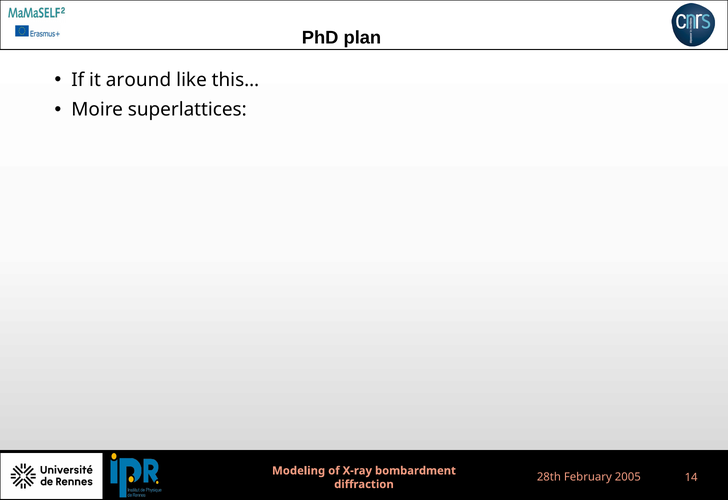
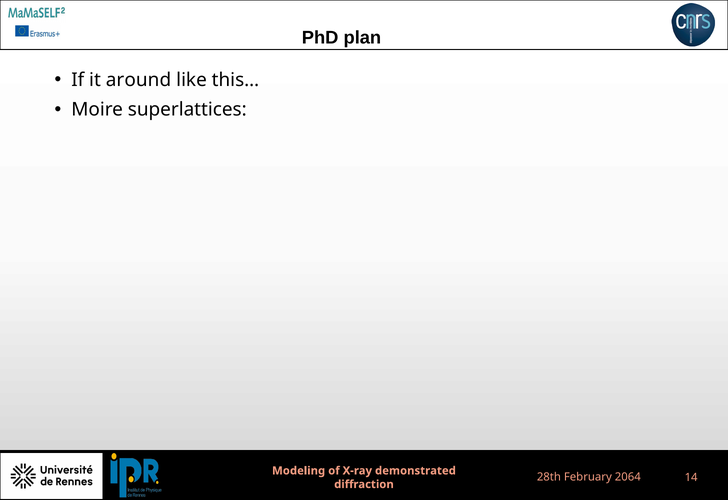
bombardment: bombardment -> demonstrated
2005: 2005 -> 2064
